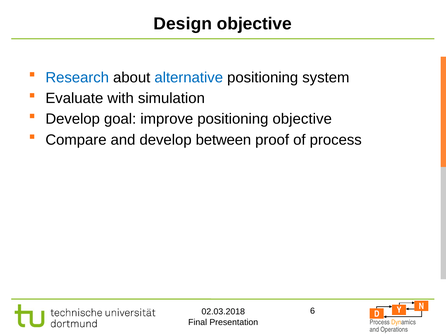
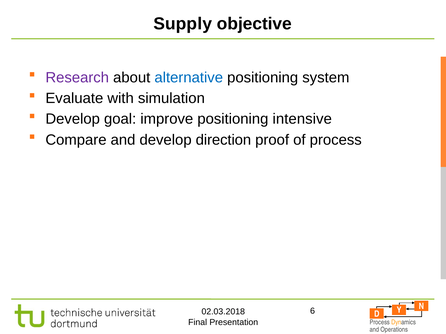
Design: Design -> Supply
Research colour: blue -> purple
positioning objective: objective -> intensive
between: between -> direction
